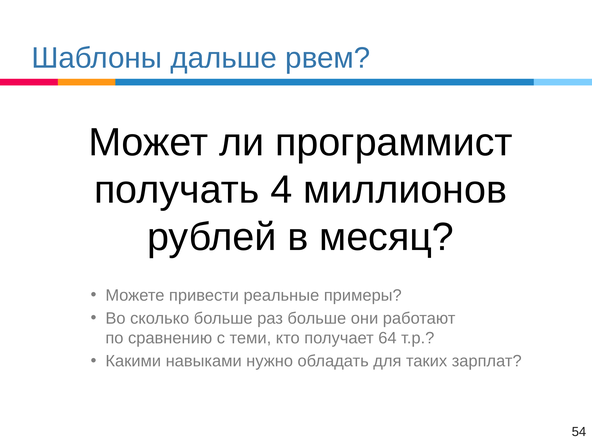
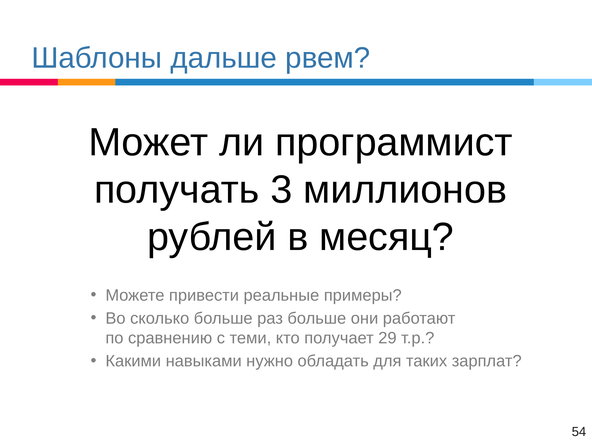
4: 4 -> 3
64: 64 -> 29
